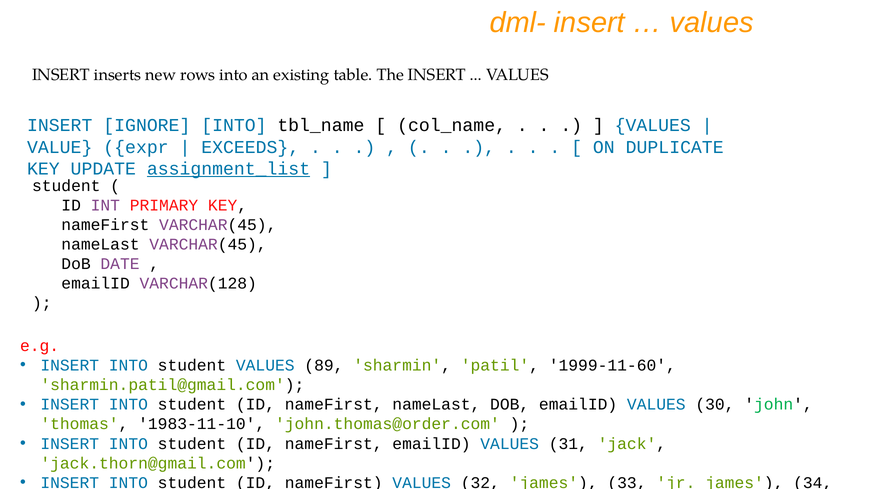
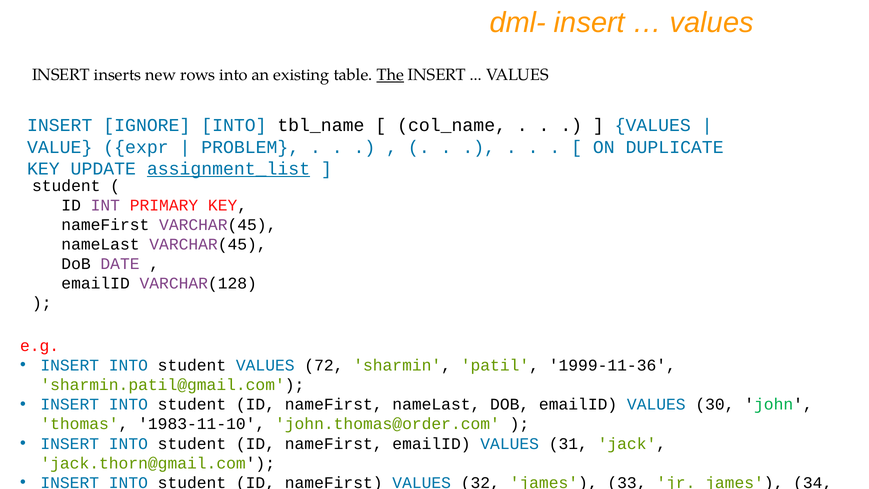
The underline: none -> present
EXCEEDS: EXCEEDS -> PROBLEM
89: 89 -> 72
1999-11-60: 1999-11-60 -> 1999-11-36
